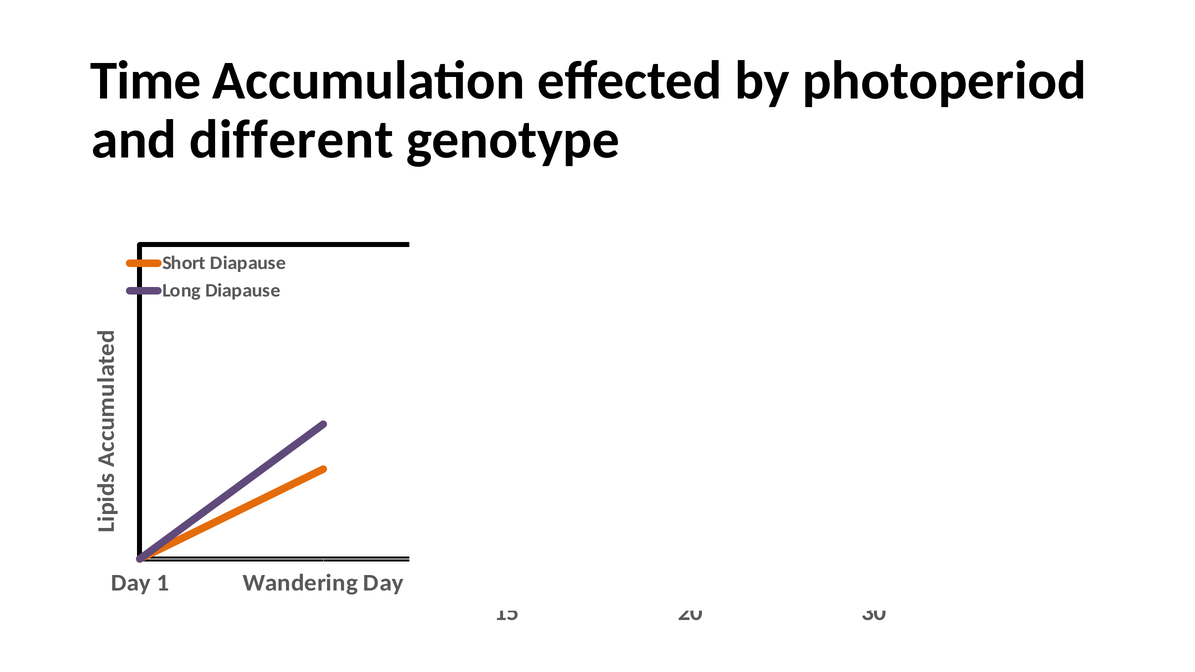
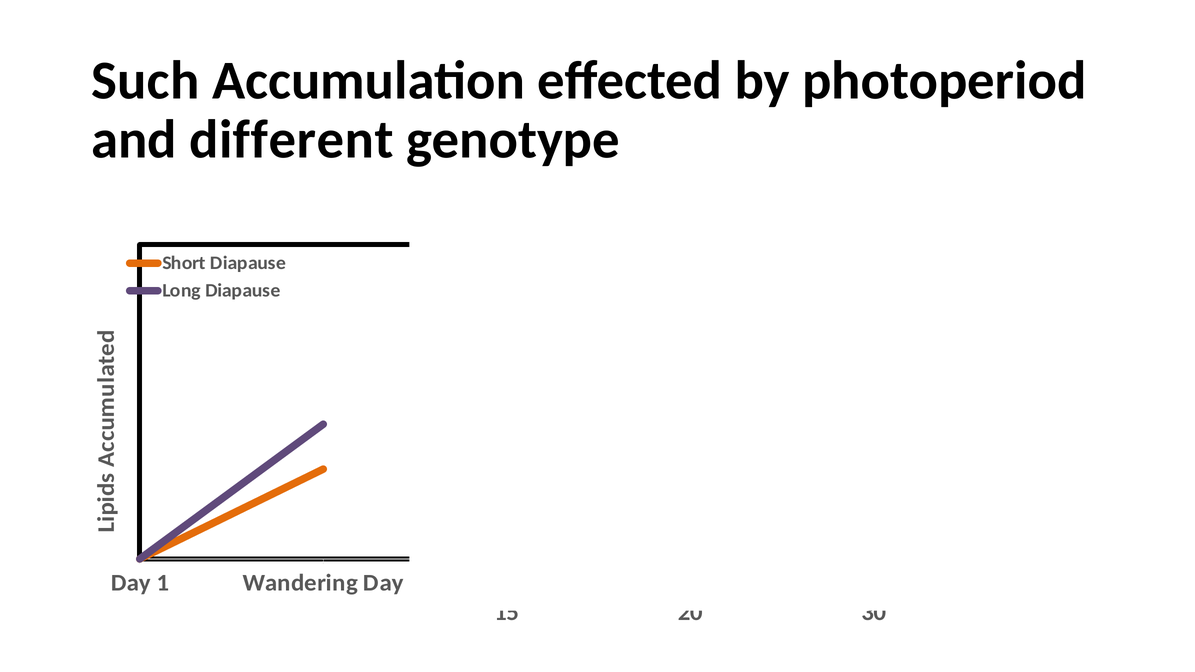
Time at (146, 81): Time -> Such
